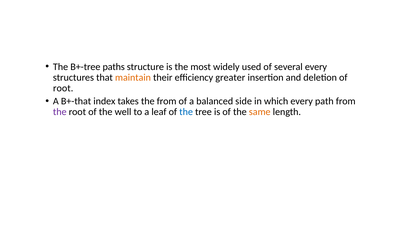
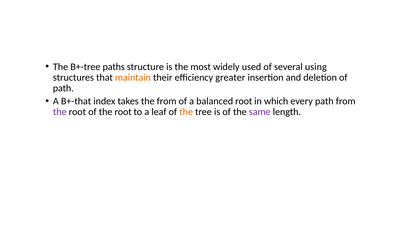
several every: every -> using
root at (63, 88): root -> path
balanced side: side -> root
of the well: well -> root
the at (186, 112) colour: blue -> orange
same colour: orange -> purple
